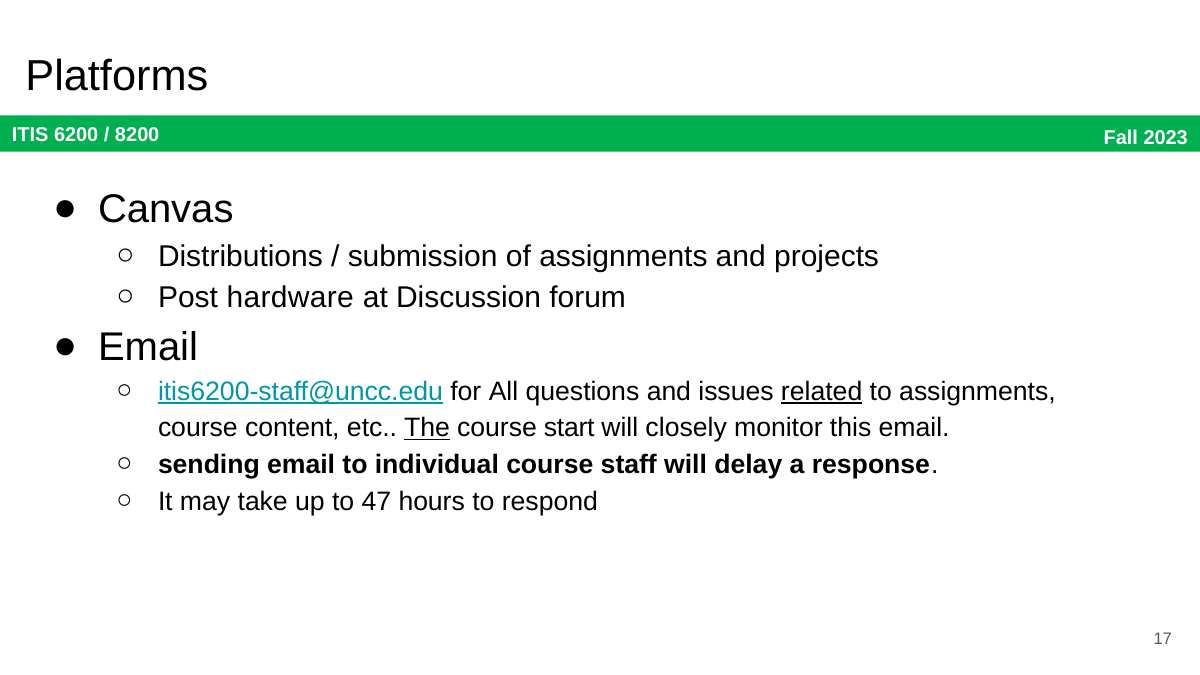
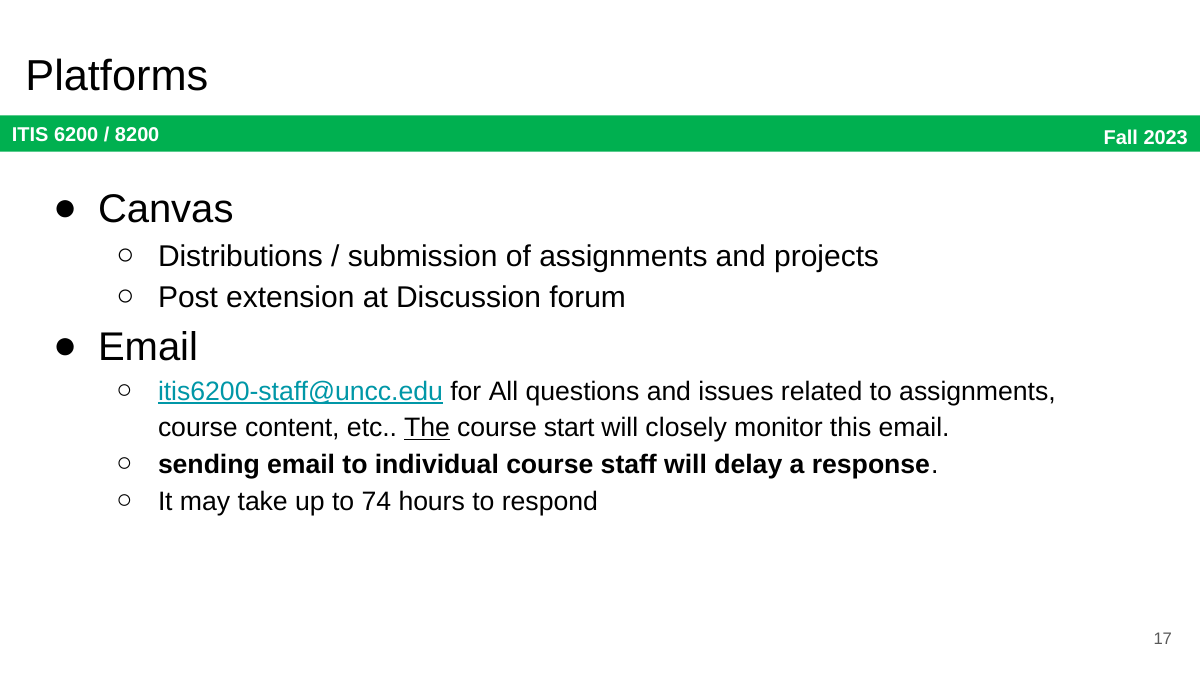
hardware: hardware -> extension
related underline: present -> none
47: 47 -> 74
